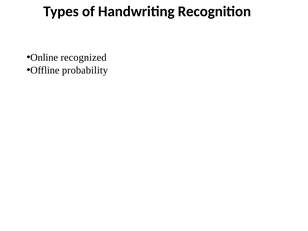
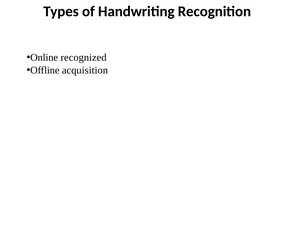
probability: probability -> acquisition
